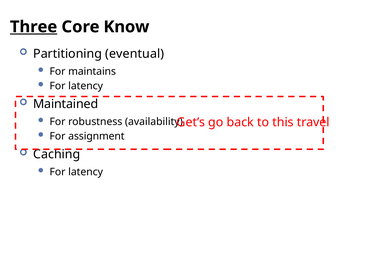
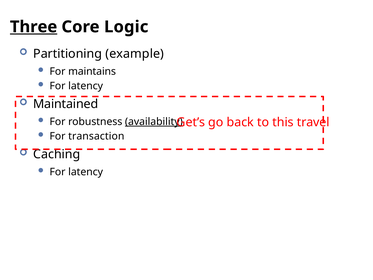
Know: Know -> Logic
eventual: eventual -> example
availability underline: none -> present
assignment: assignment -> transaction
